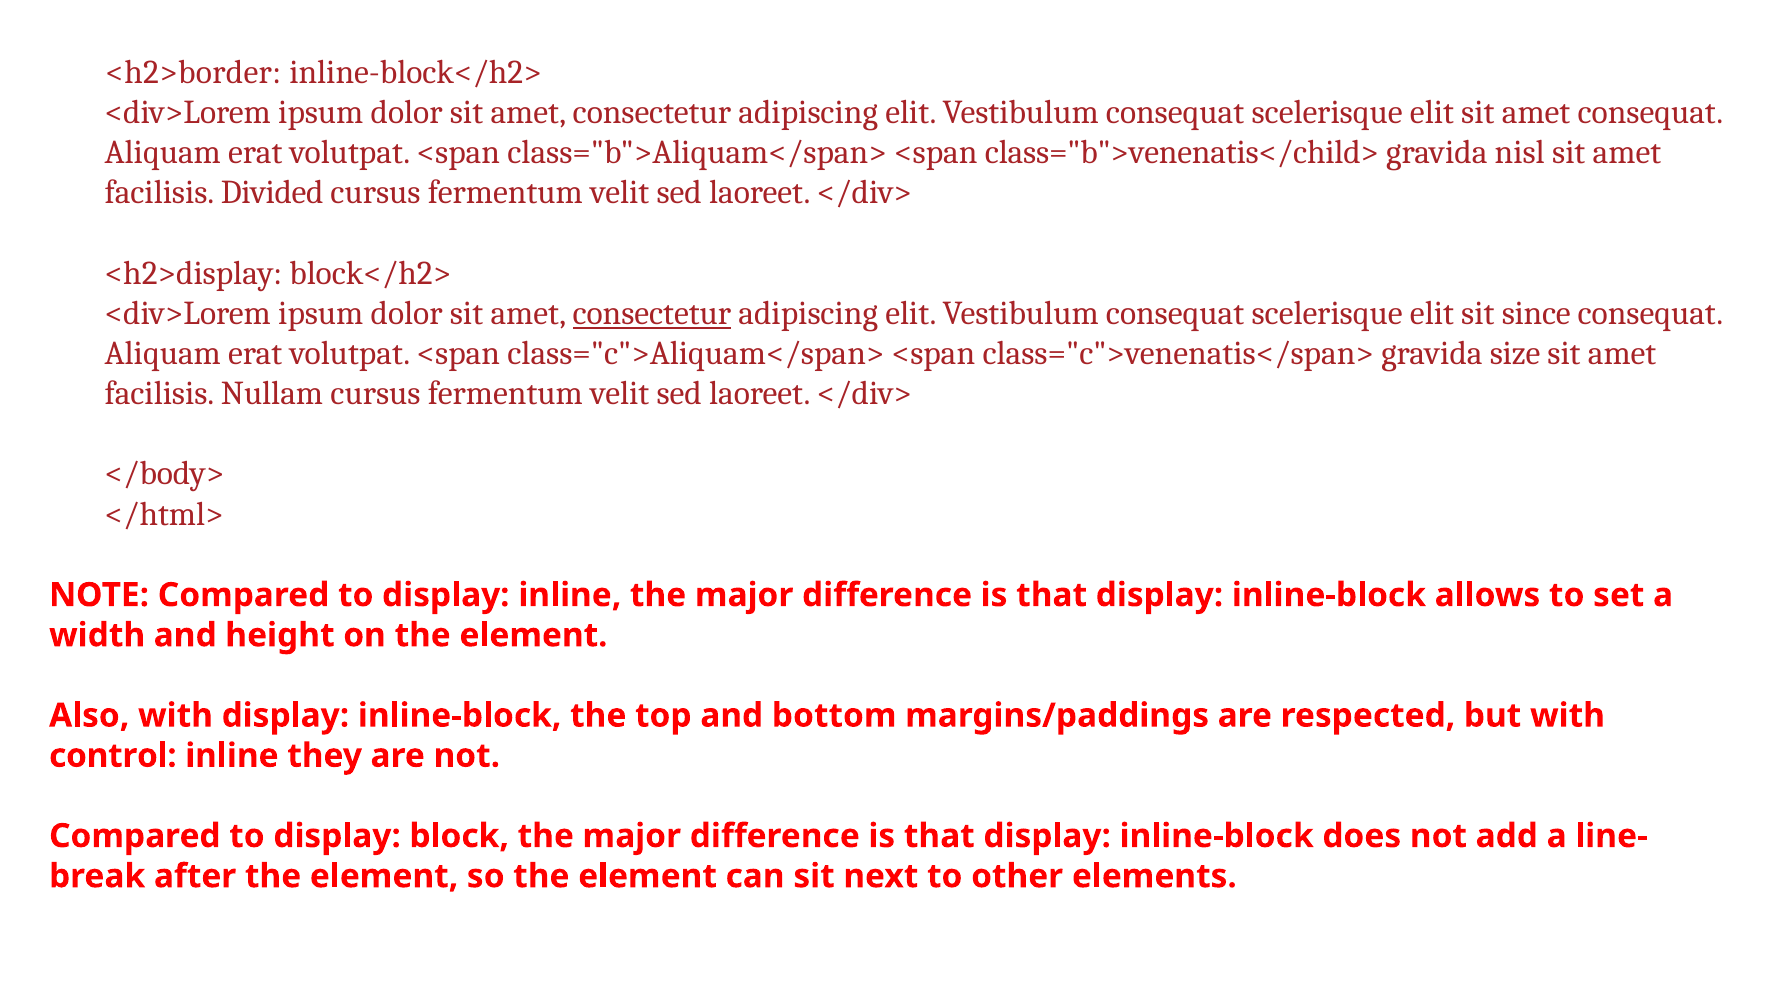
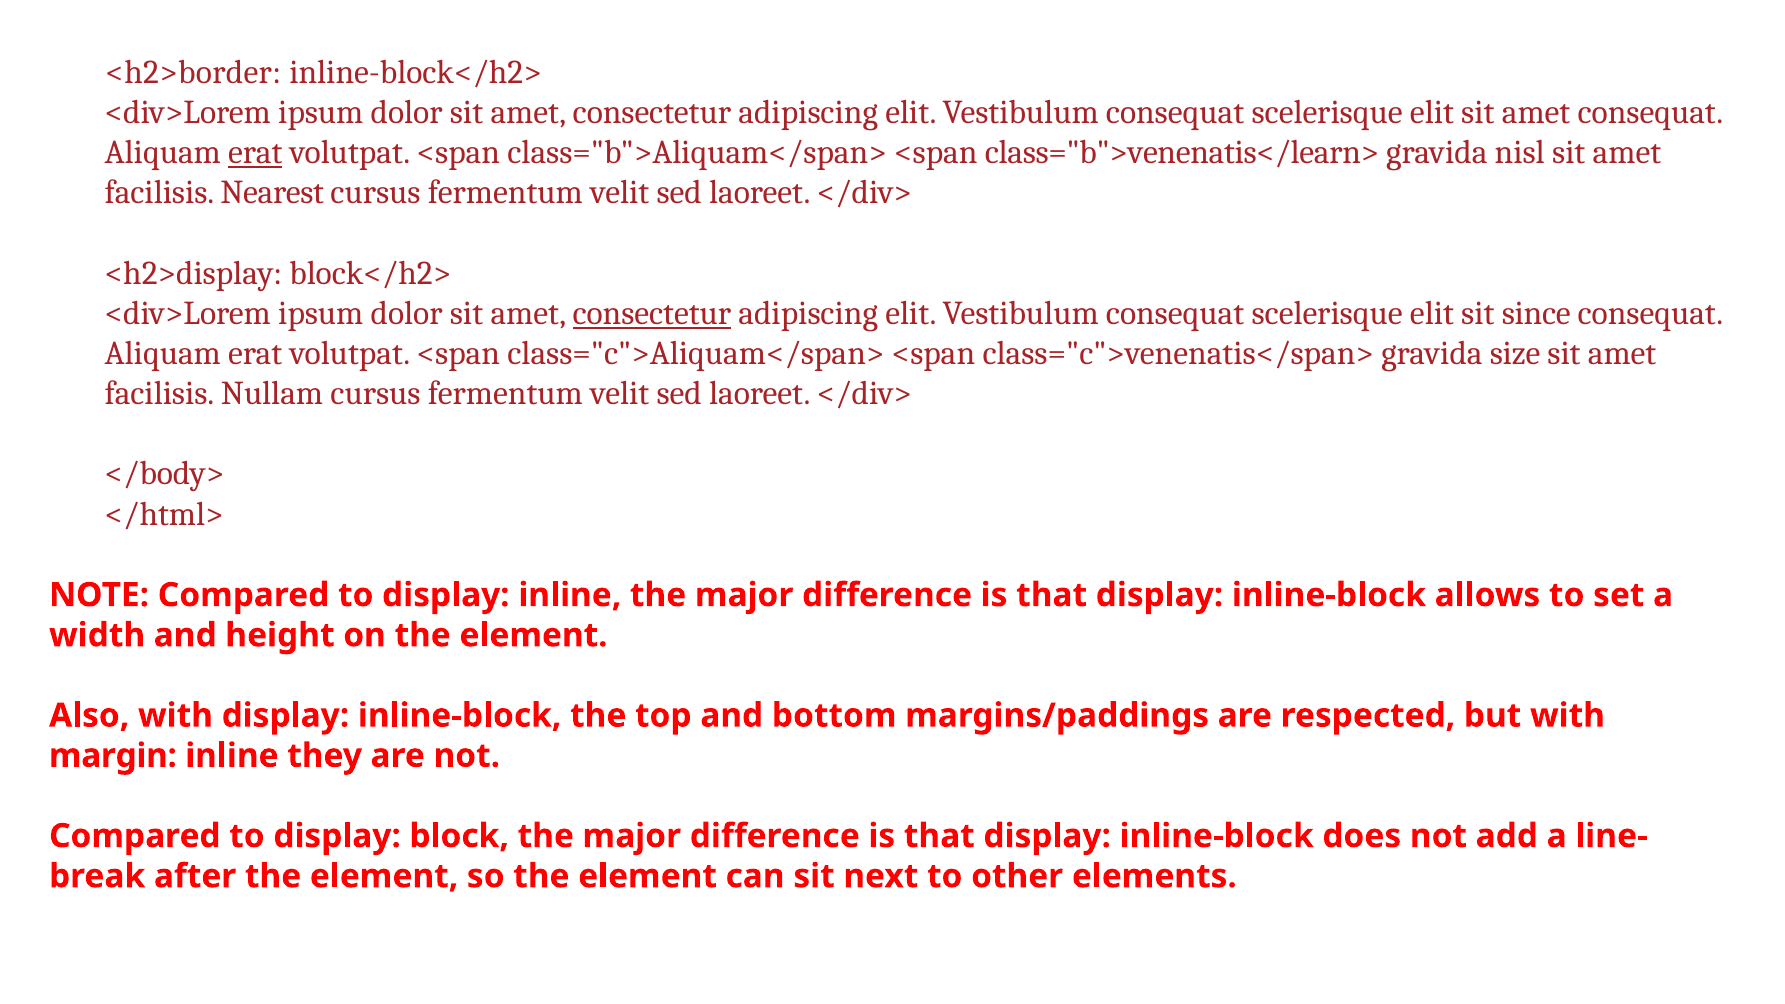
erat at (255, 153) underline: none -> present
class="b">venenatis</child>: class="b">venenatis</child> -> class="b">venenatis</learn>
Divided: Divided -> Nearest
control: control -> margin
